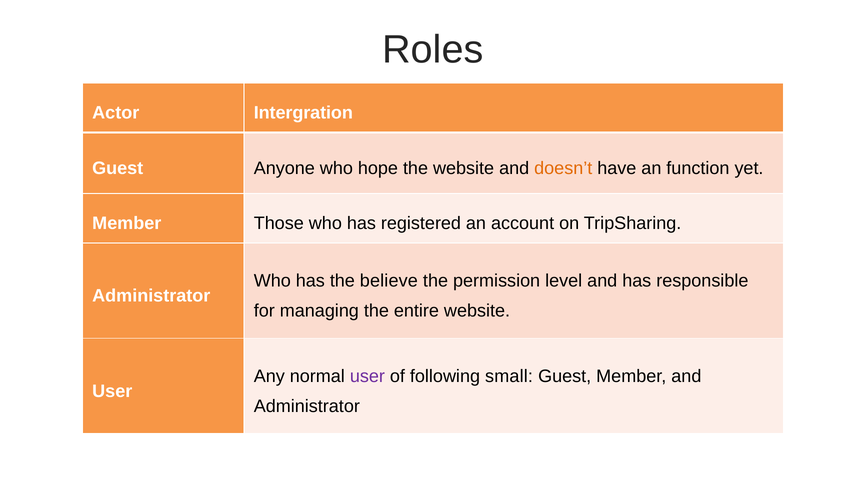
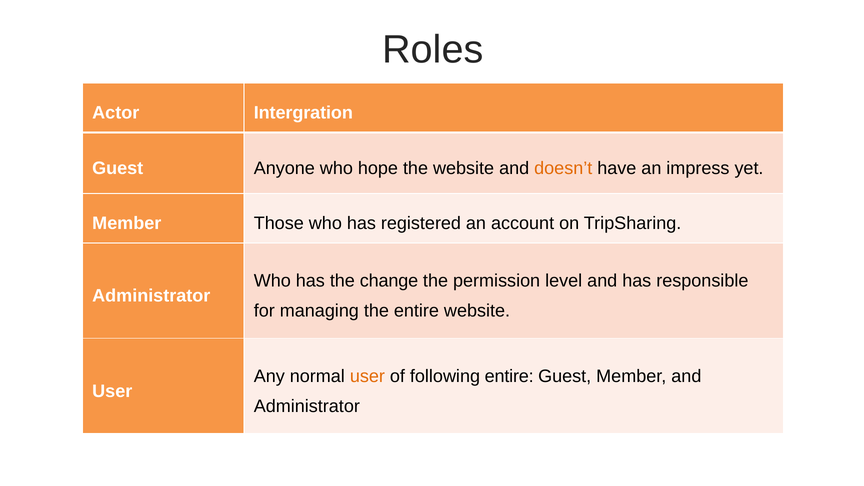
function: function -> impress
believe: believe -> change
user at (367, 376) colour: purple -> orange
following small: small -> entire
